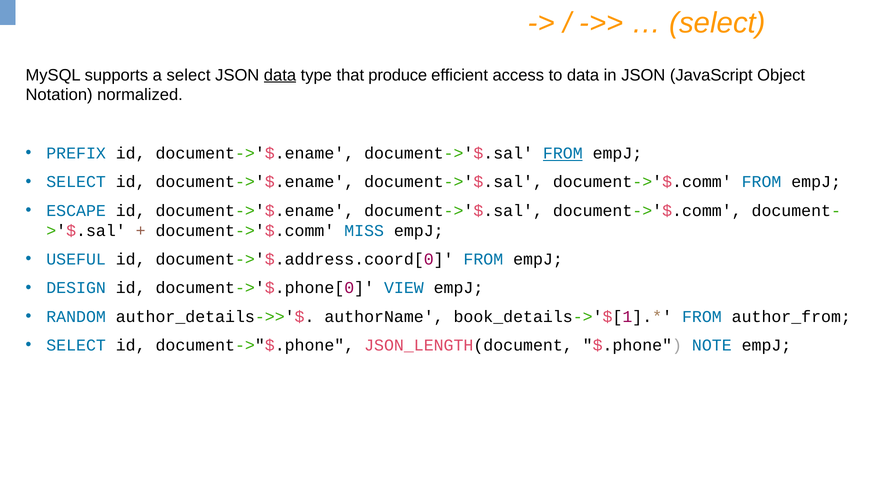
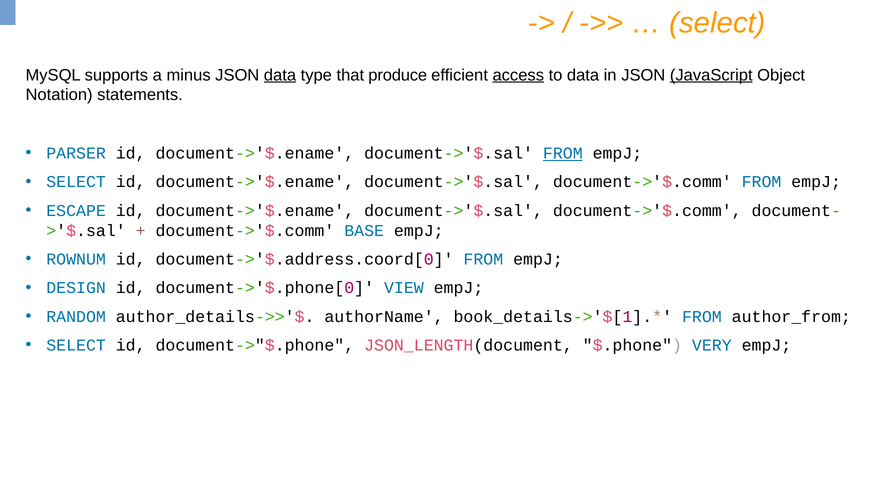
a select: select -> minus
access underline: none -> present
JavaScript underline: none -> present
normalized: normalized -> statements
PREFIX: PREFIX -> PARSER
MISS: MISS -> BASE
USEFUL: USEFUL -> ROWNUM
NOTE: NOTE -> VERY
